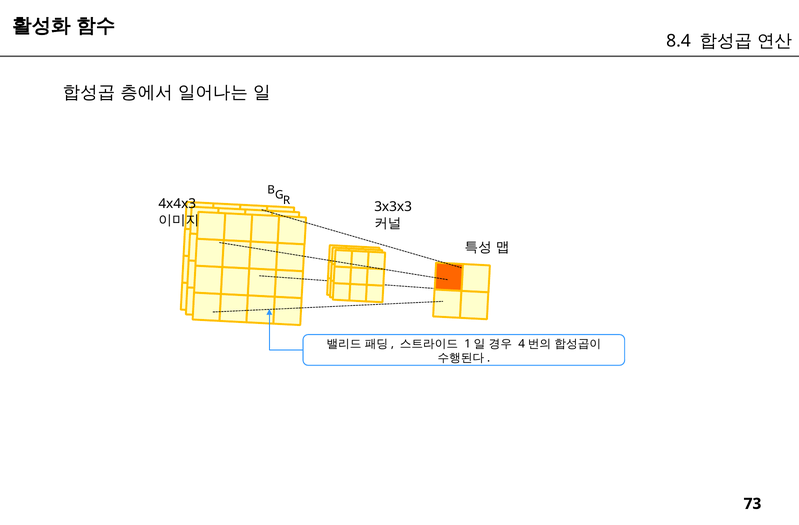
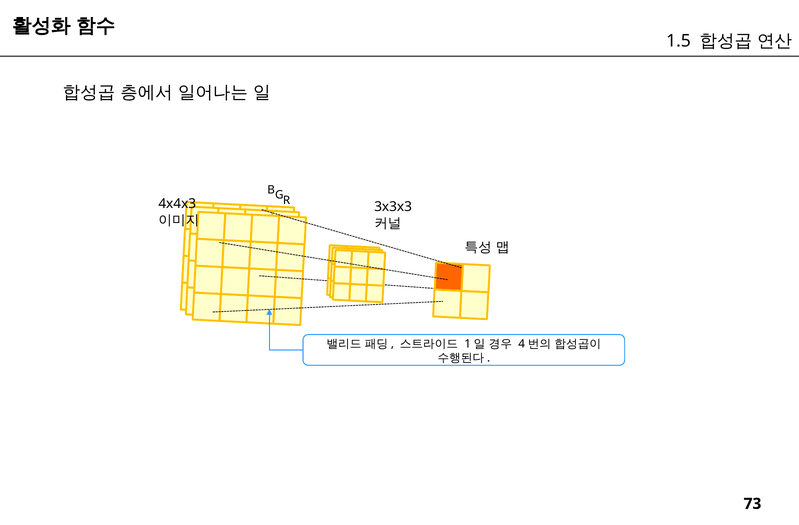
8.4: 8.4 -> 1.5
